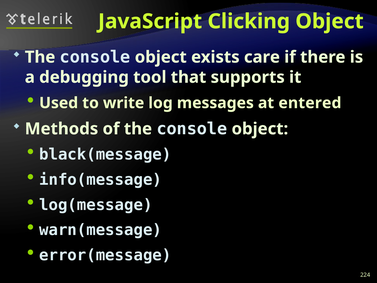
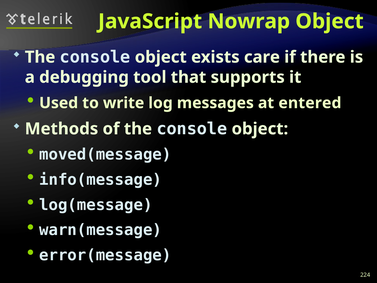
Clicking: Clicking -> Nowrap
black(message: black(message -> moved(message
